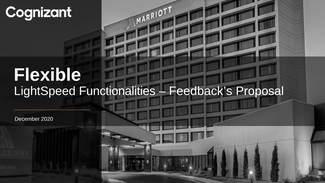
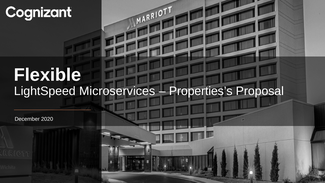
Functionalities: Functionalities -> Microservices
Feedback’s: Feedback’s -> Properties’s
